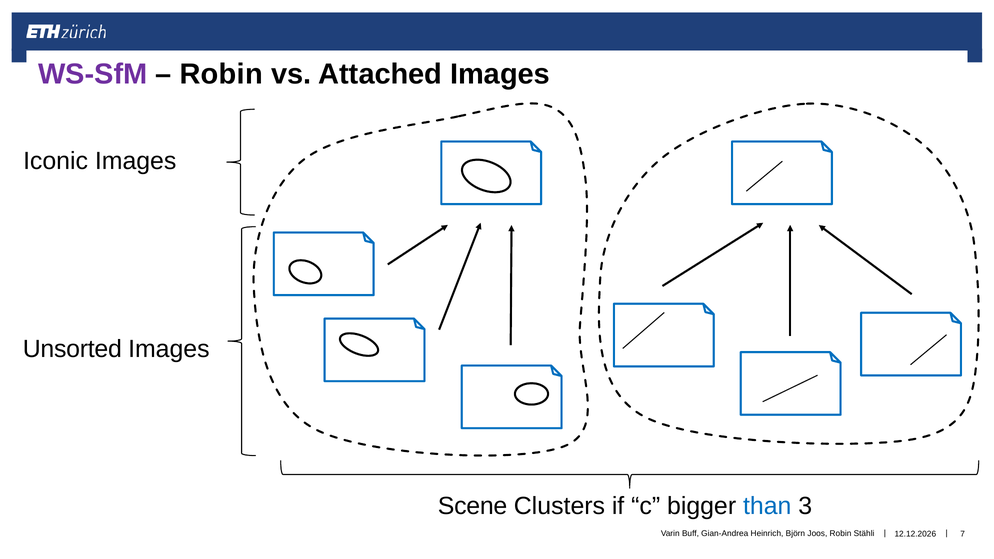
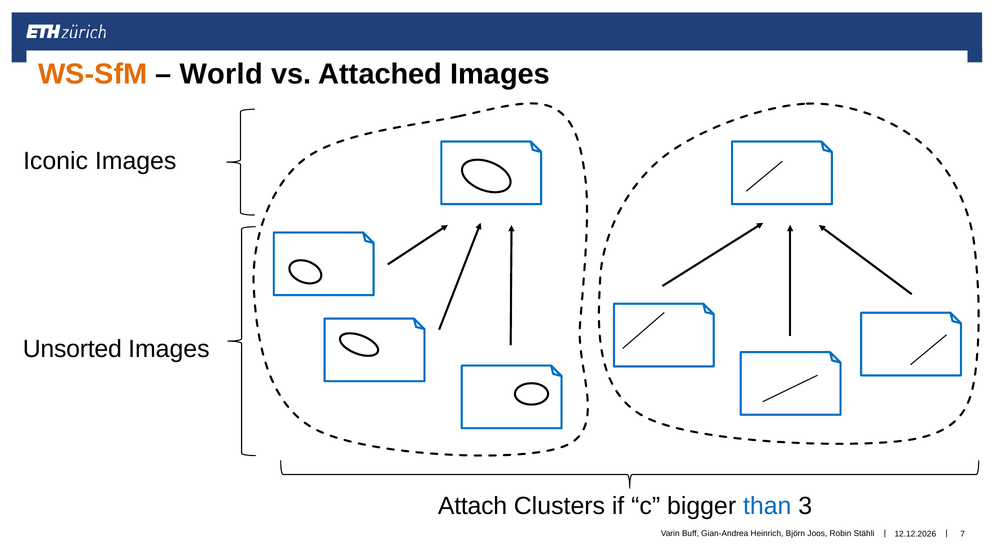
WS-SfM colour: purple -> orange
Robin at (221, 74): Robin -> World
Scene: Scene -> Attach
